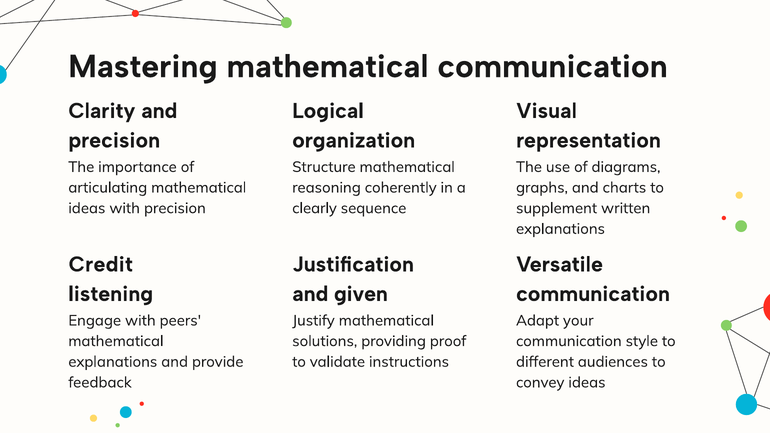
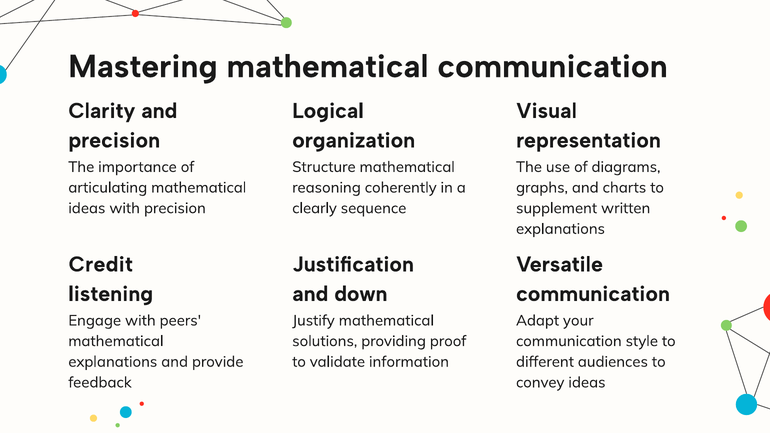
given: given -> down
instructions: instructions -> information
